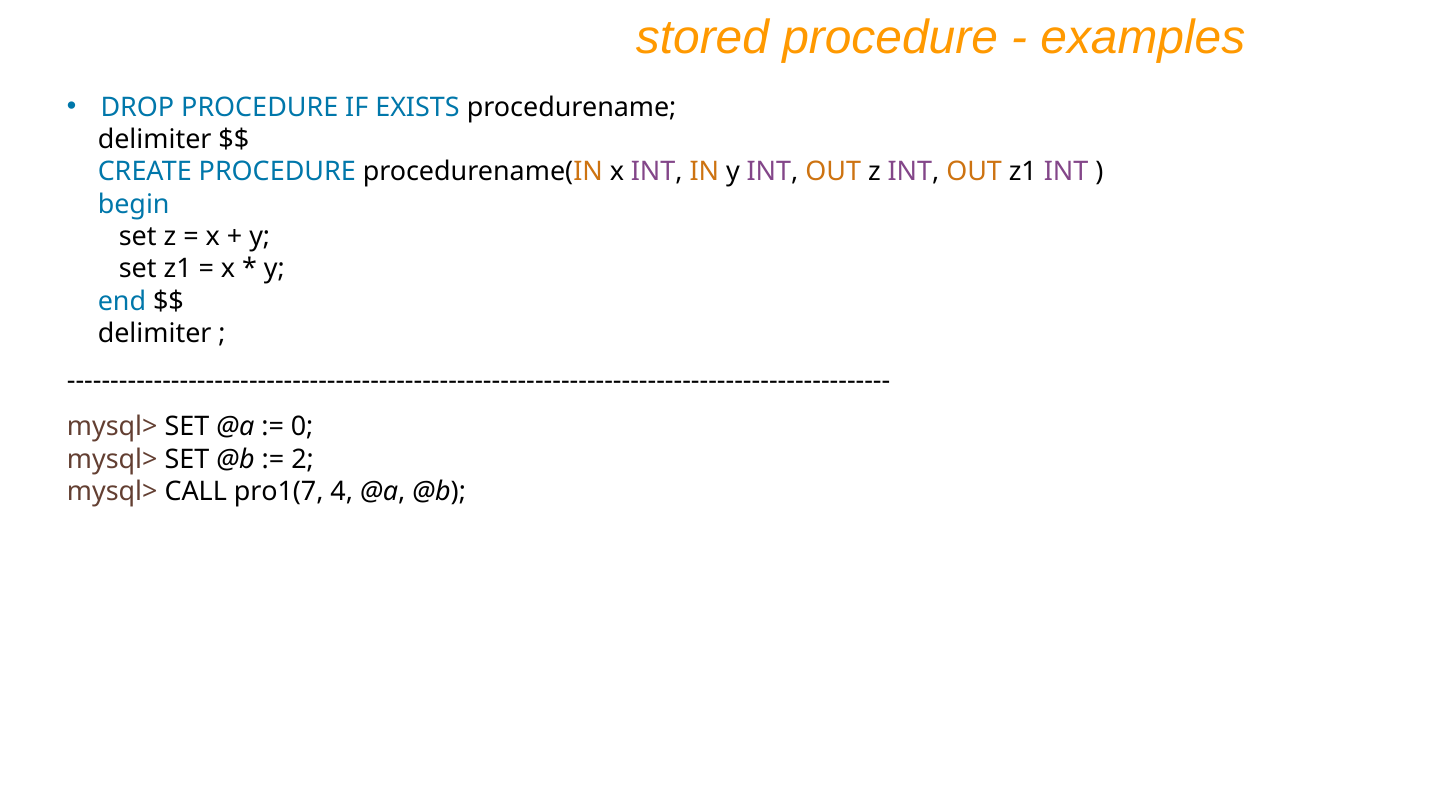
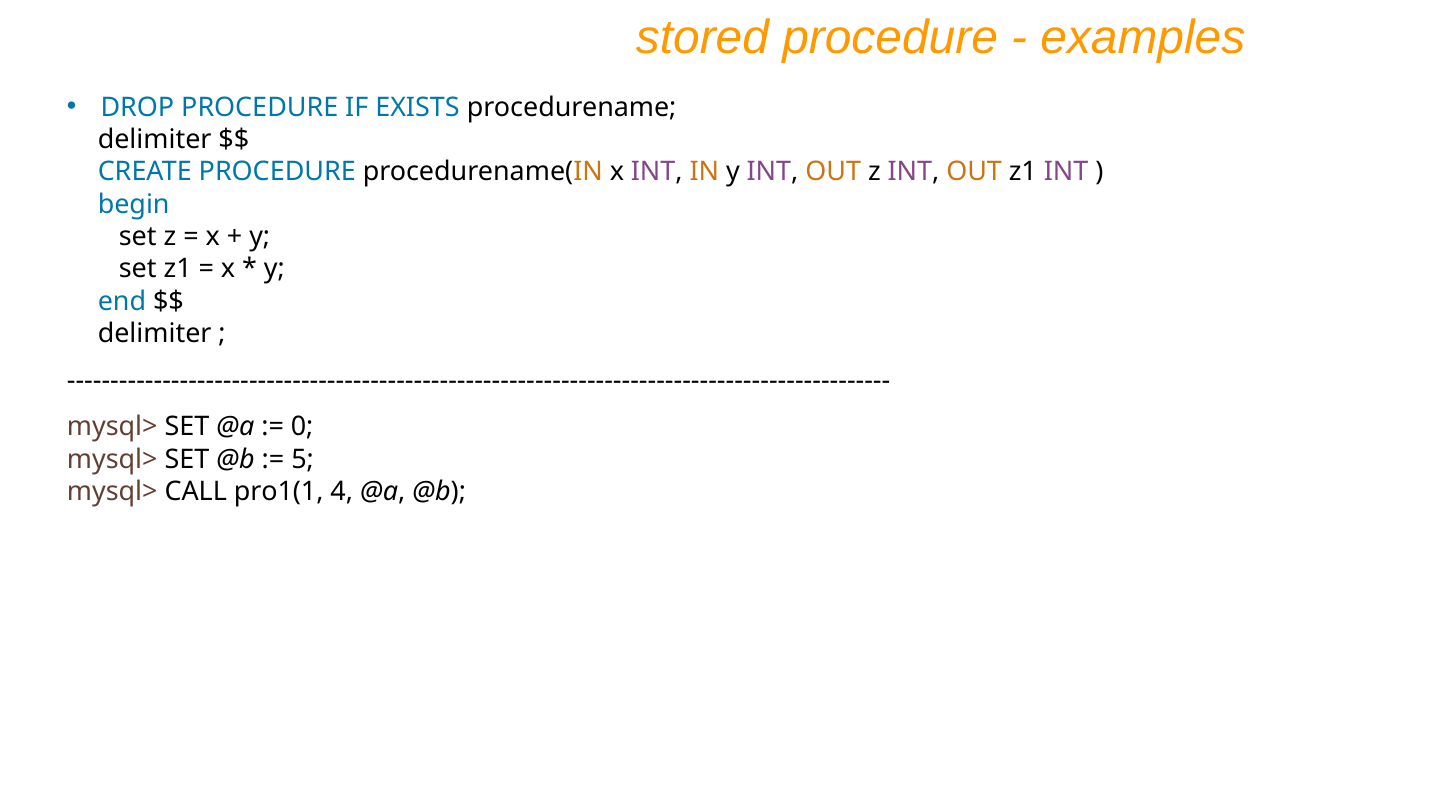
2: 2 -> 5
pro1(7: pro1(7 -> pro1(1
